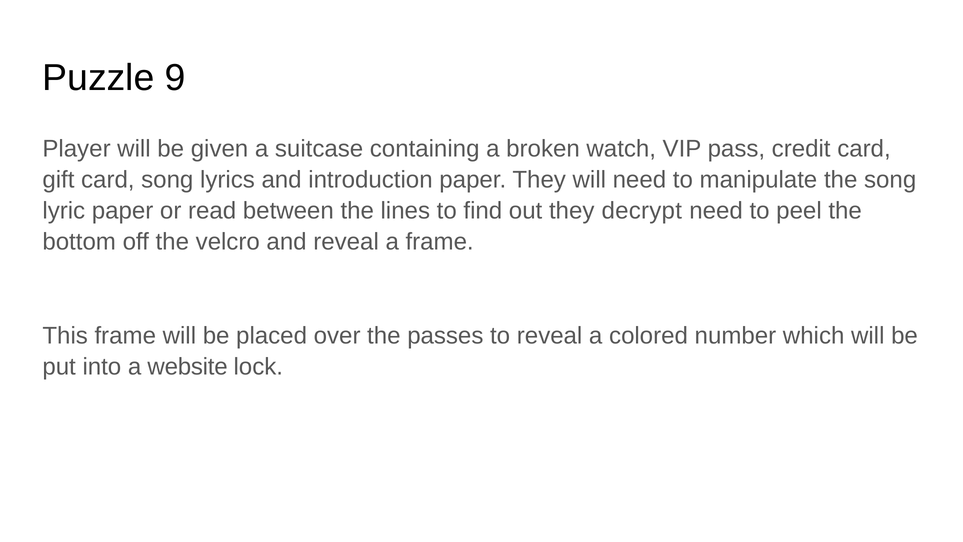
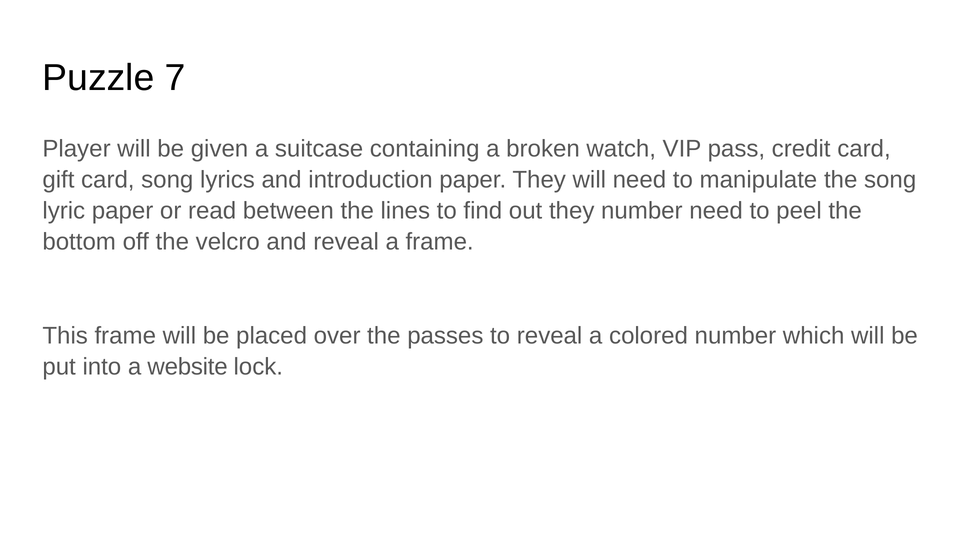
9: 9 -> 7
they decrypt: decrypt -> number
